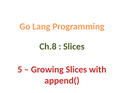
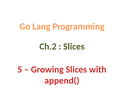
Ch.8: Ch.8 -> Ch.2
